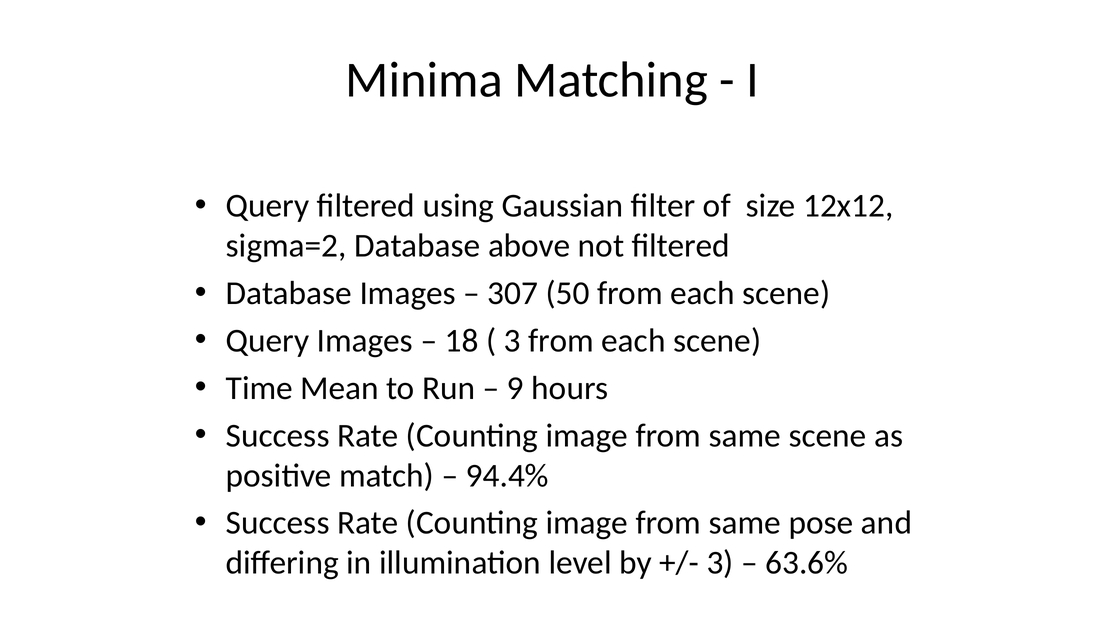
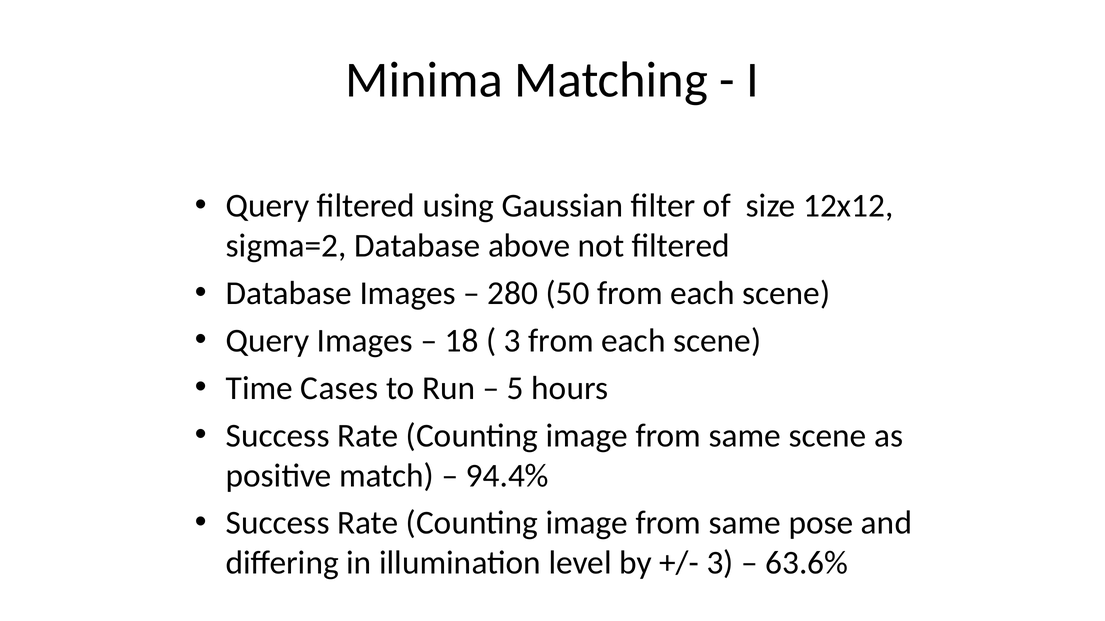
307: 307 -> 280
Mean: Mean -> Cases
9: 9 -> 5
